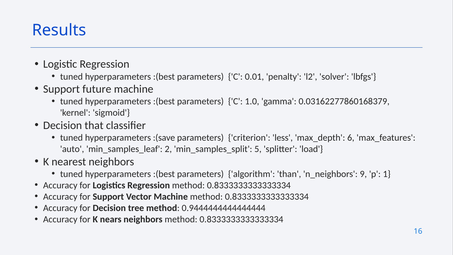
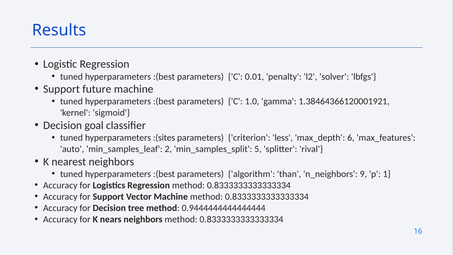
0.03162277860168379: 0.03162277860168379 -> 1.38464366120001921
that: that -> goal
:(save: :(save -> :(sites
load: load -> rival
